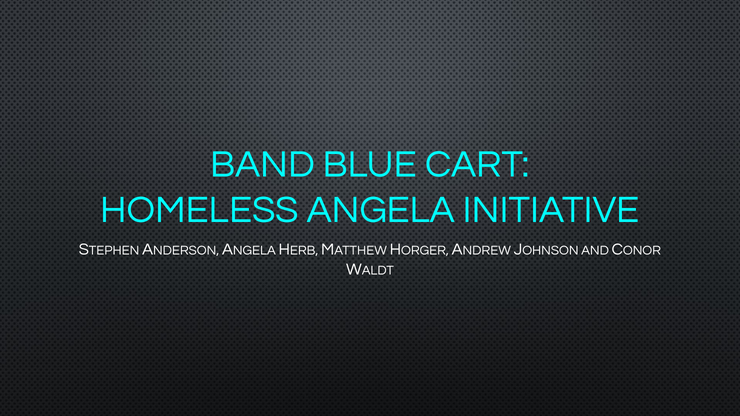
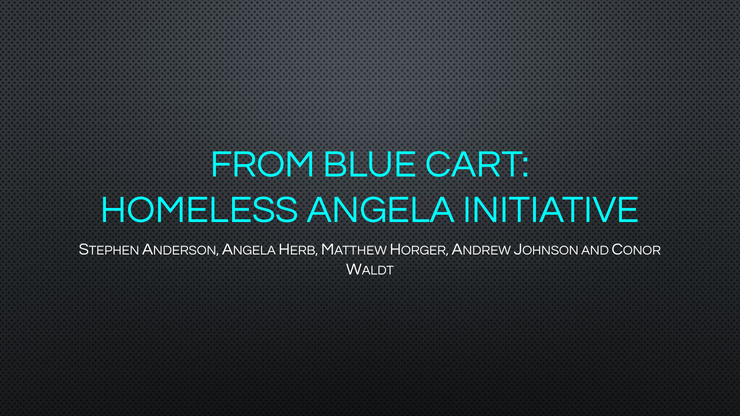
BAND: BAND -> FROM
